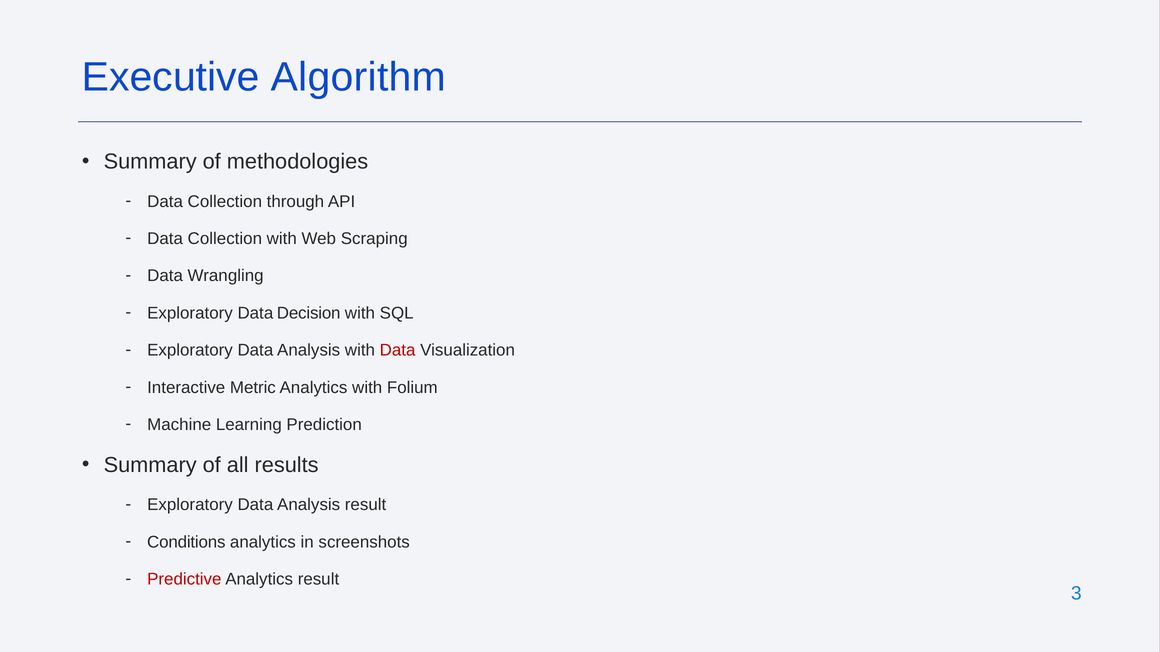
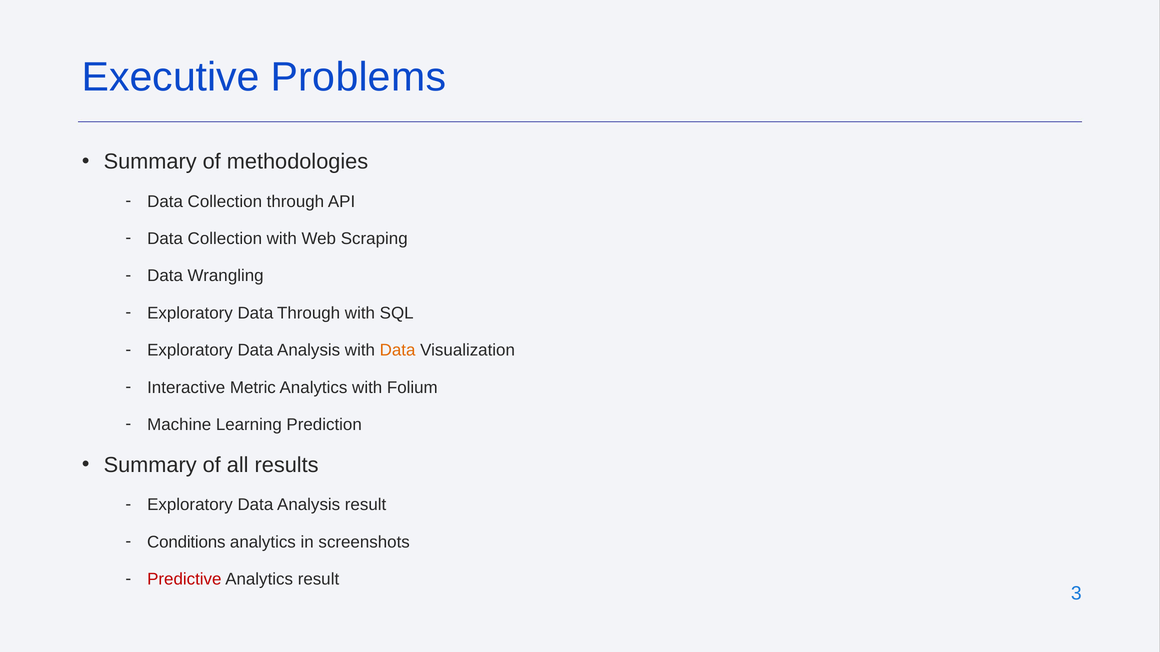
Algorithm: Algorithm -> Problems
Data Decision: Decision -> Through
Data at (398, 351) colour: red -> orange
